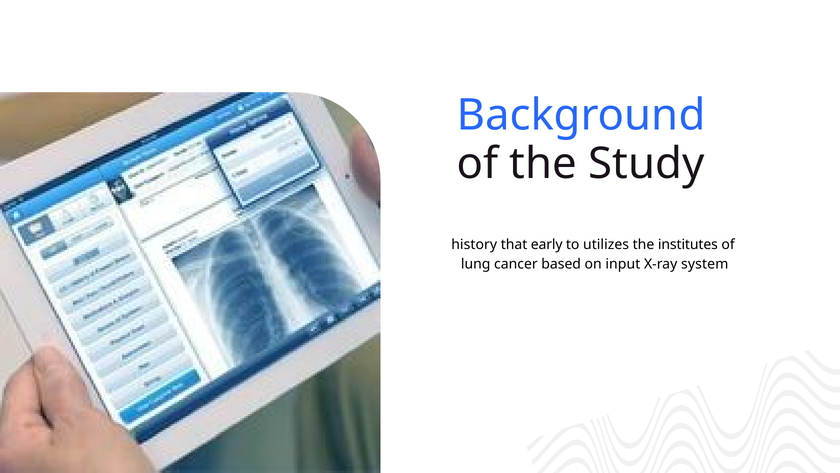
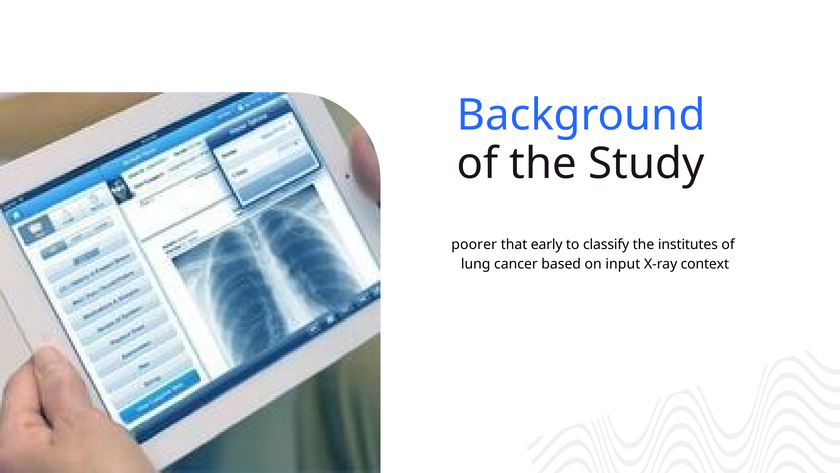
history: history -> poorer
utilizes: utilizes -> classify
system: system -> context
